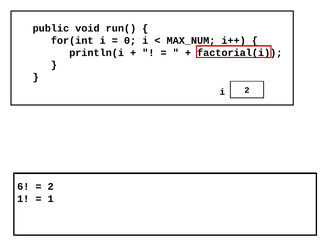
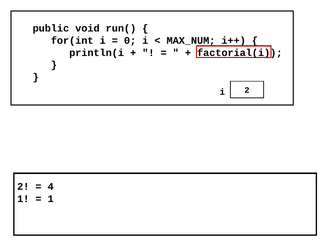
6 at (23, 187): 6 -> 2
2 at (51, 187): 2 -> 4
